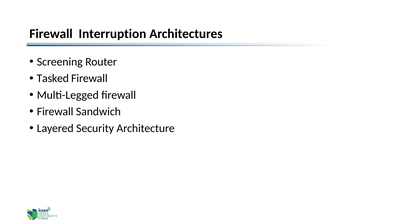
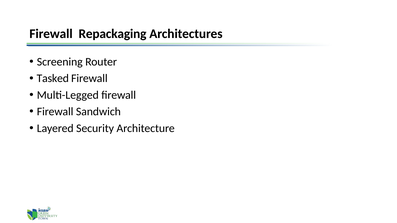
Interruption: Interruption -> Repackaging
